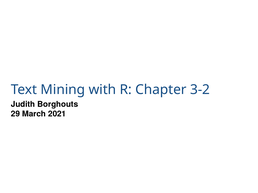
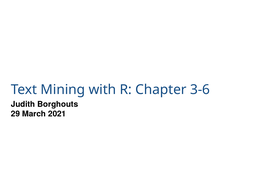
3-2: 3-2 -> 3-6
